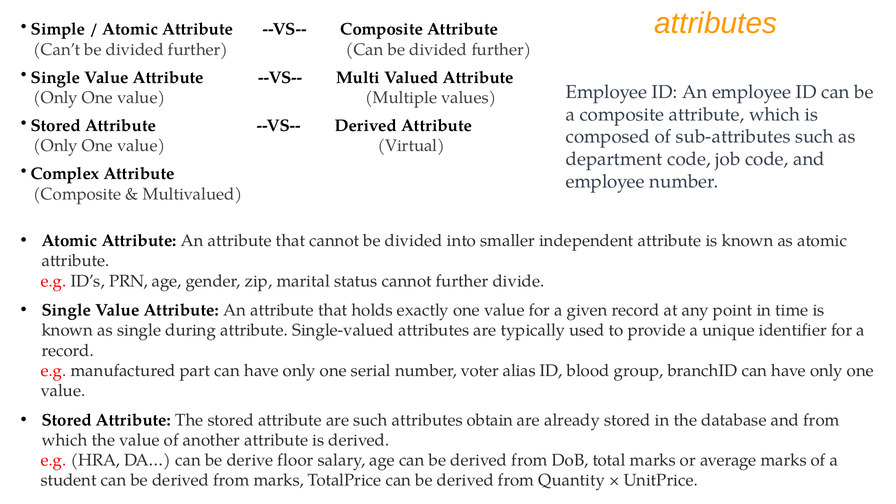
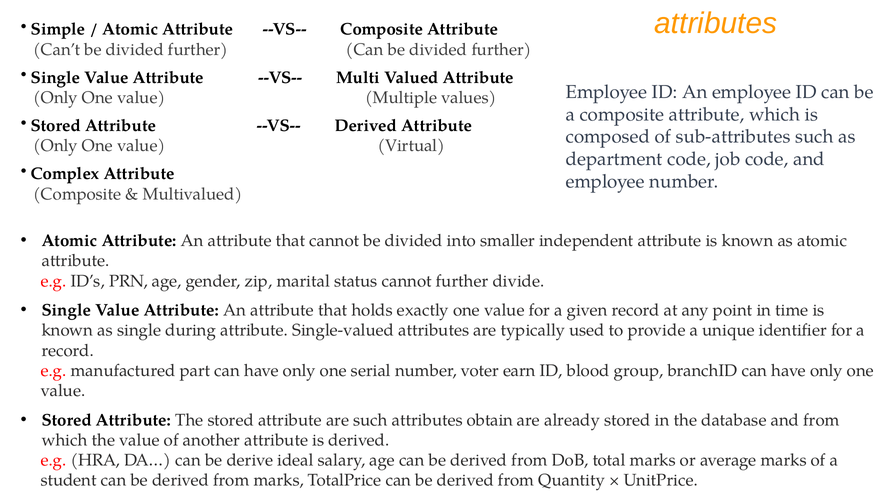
alias: alias -> earn
floor: floor -> ideal
